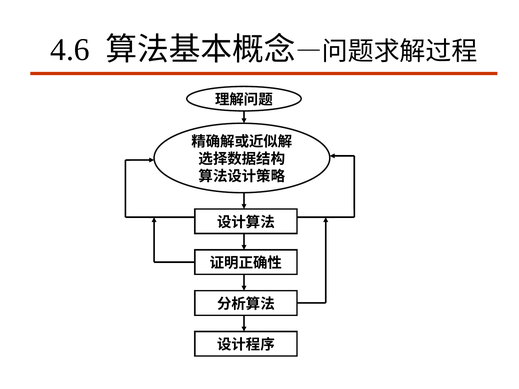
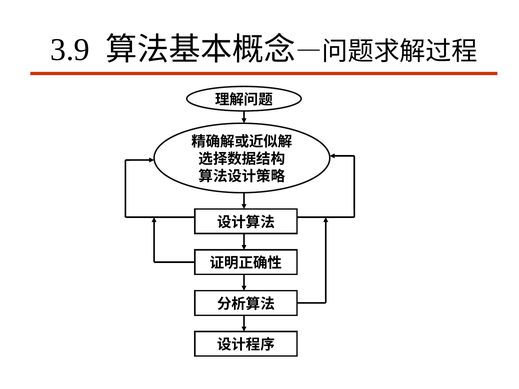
4.6: 4.6 -> 3.9
